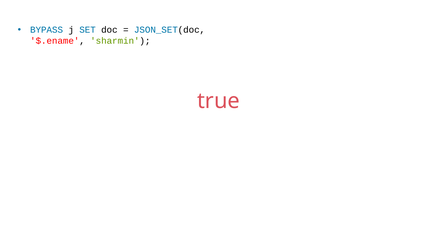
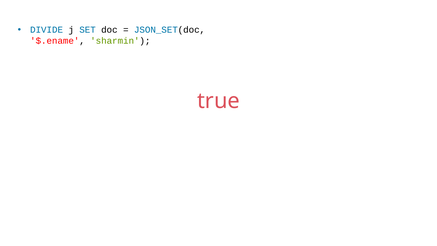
BYPASS: BYPASS -> DIVIDE
